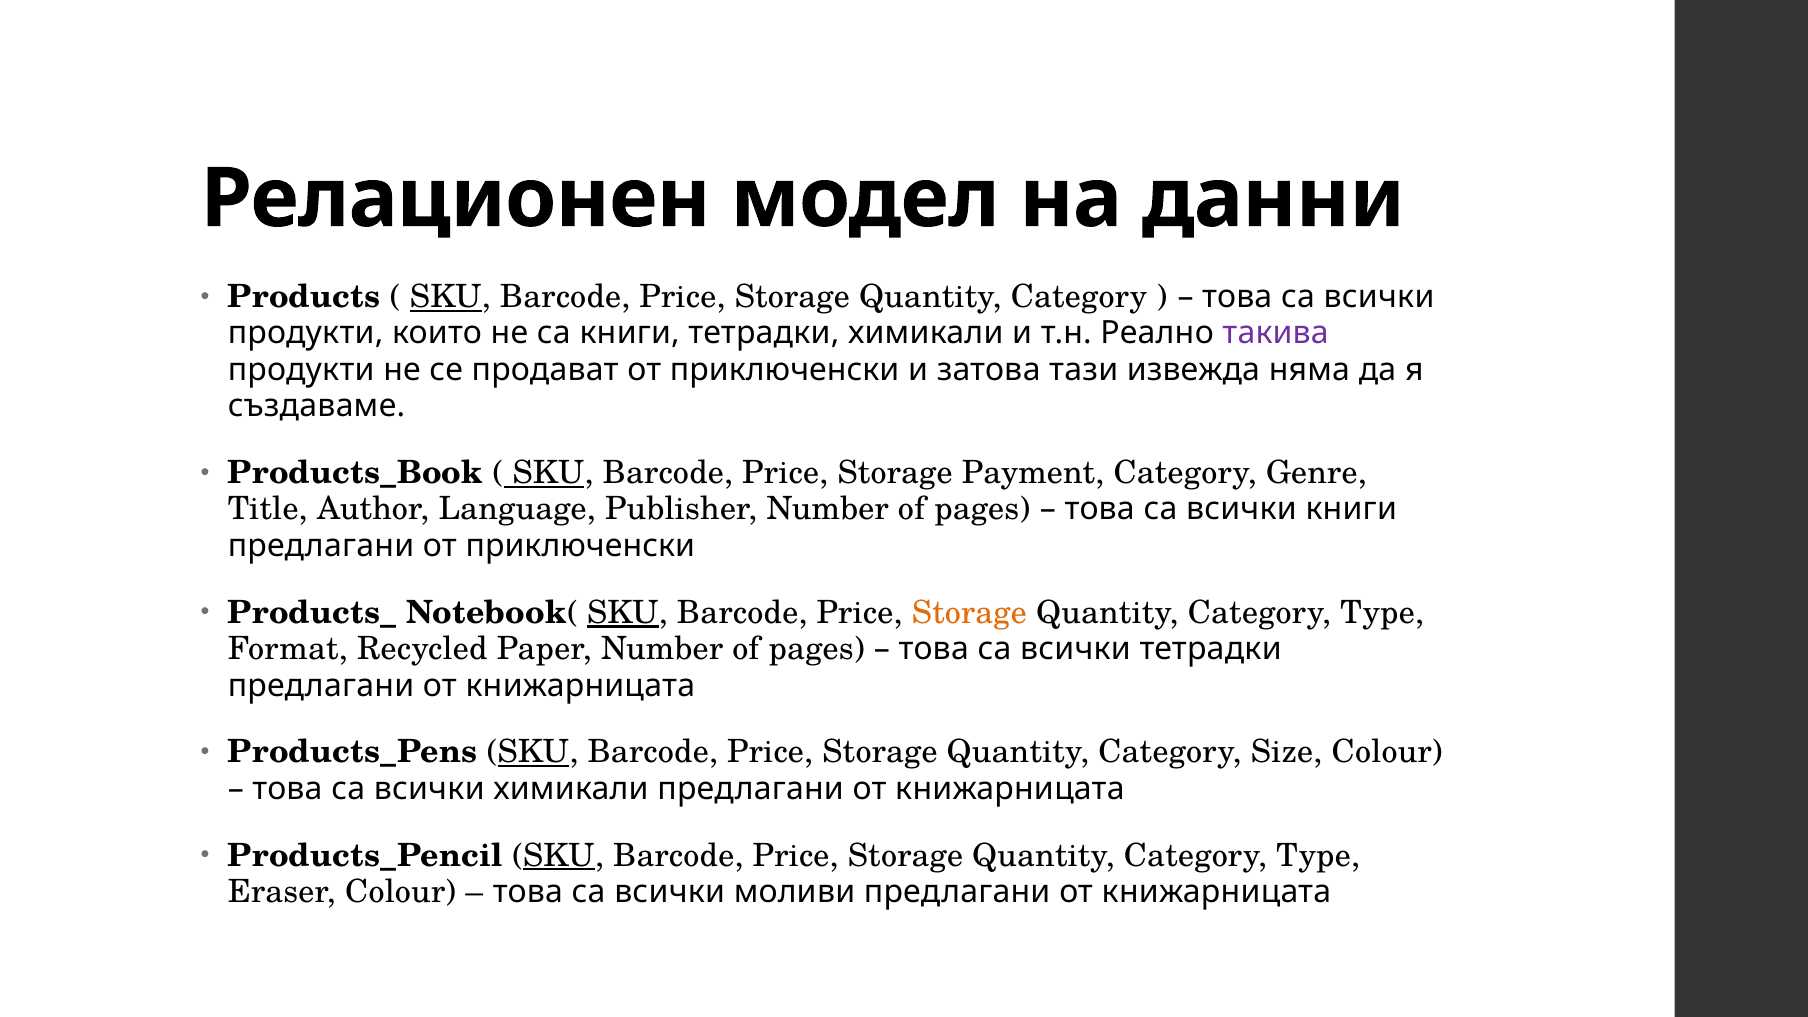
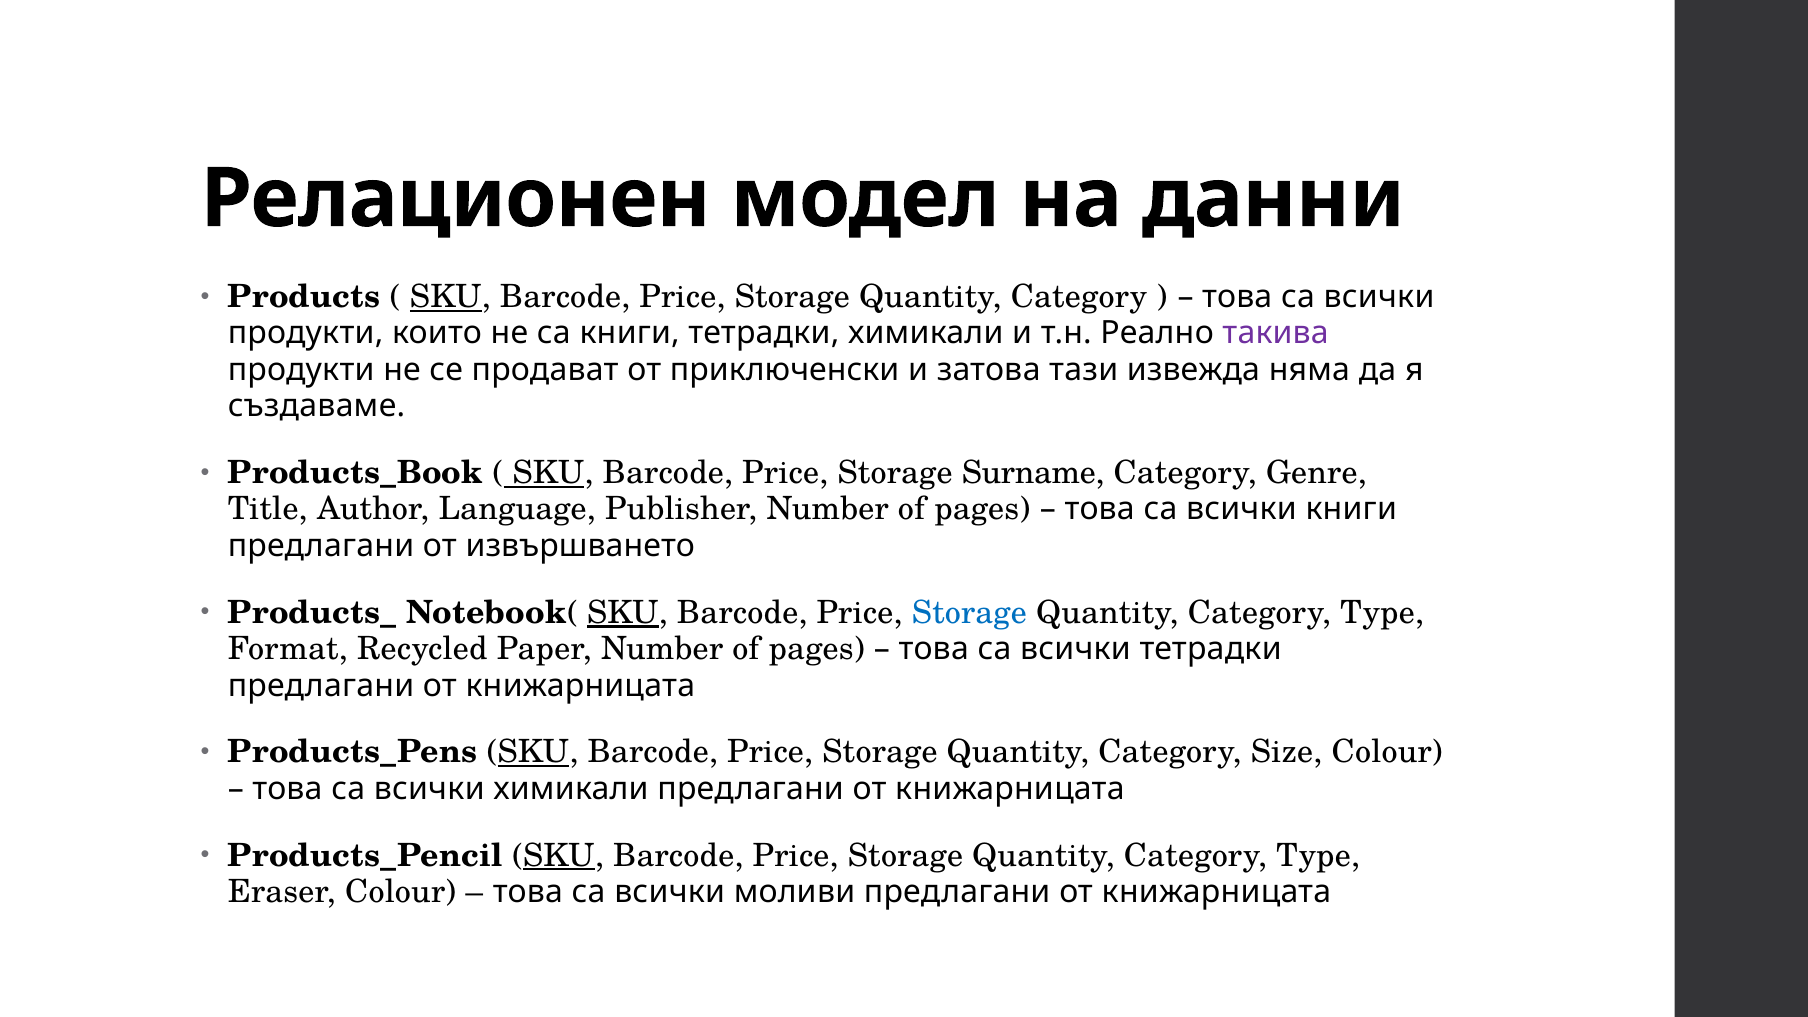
Payment: Payment -> Surname
предлагани от приключенски: приключенски -> извършването
Storage at (969, 613) colour: orange -> blue
